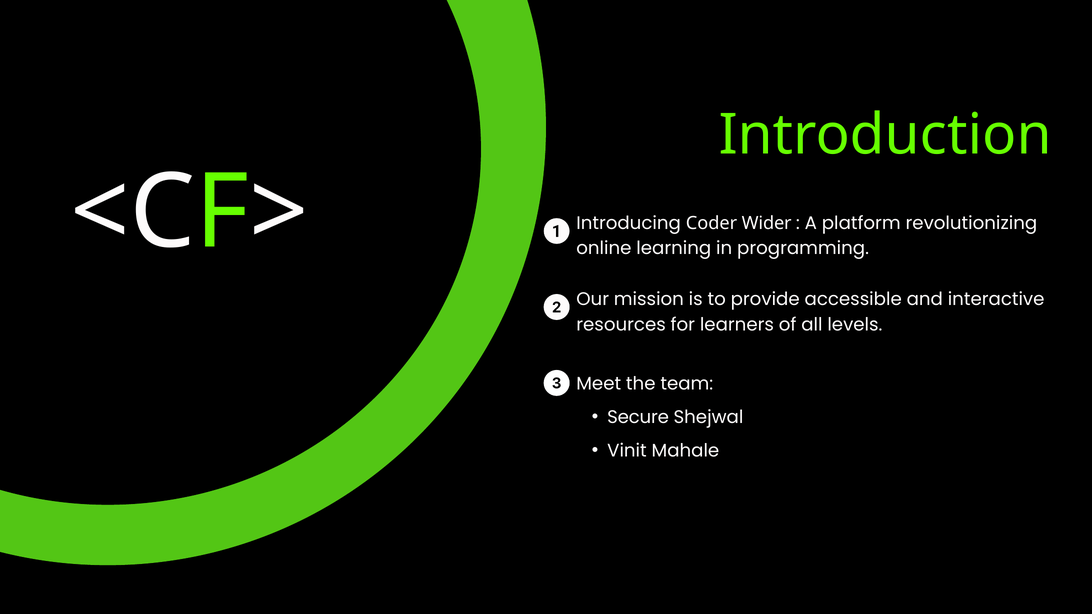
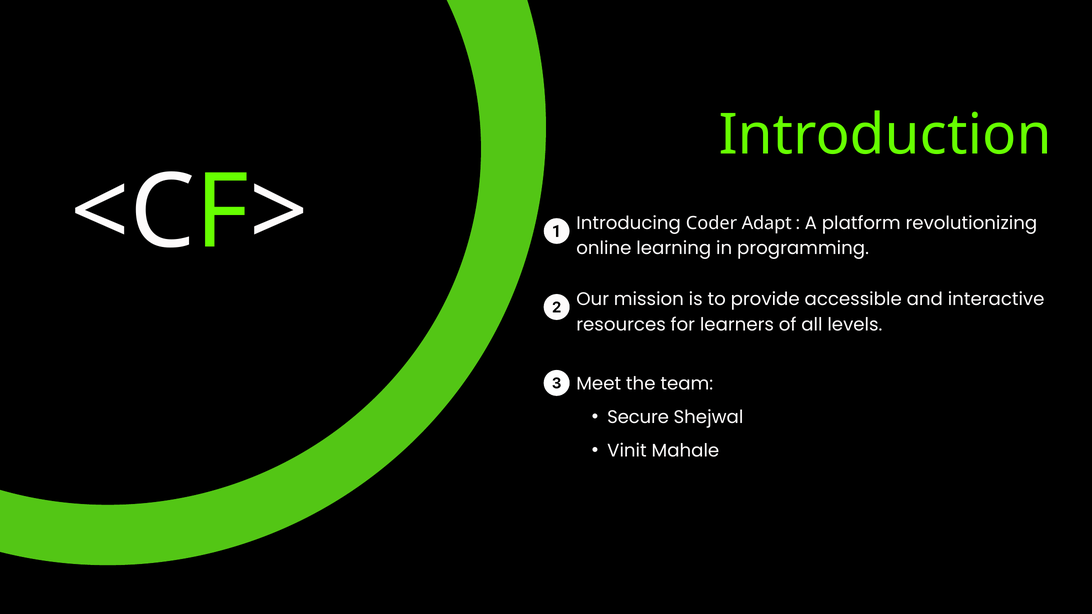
Wider: Wider -> Adapt
